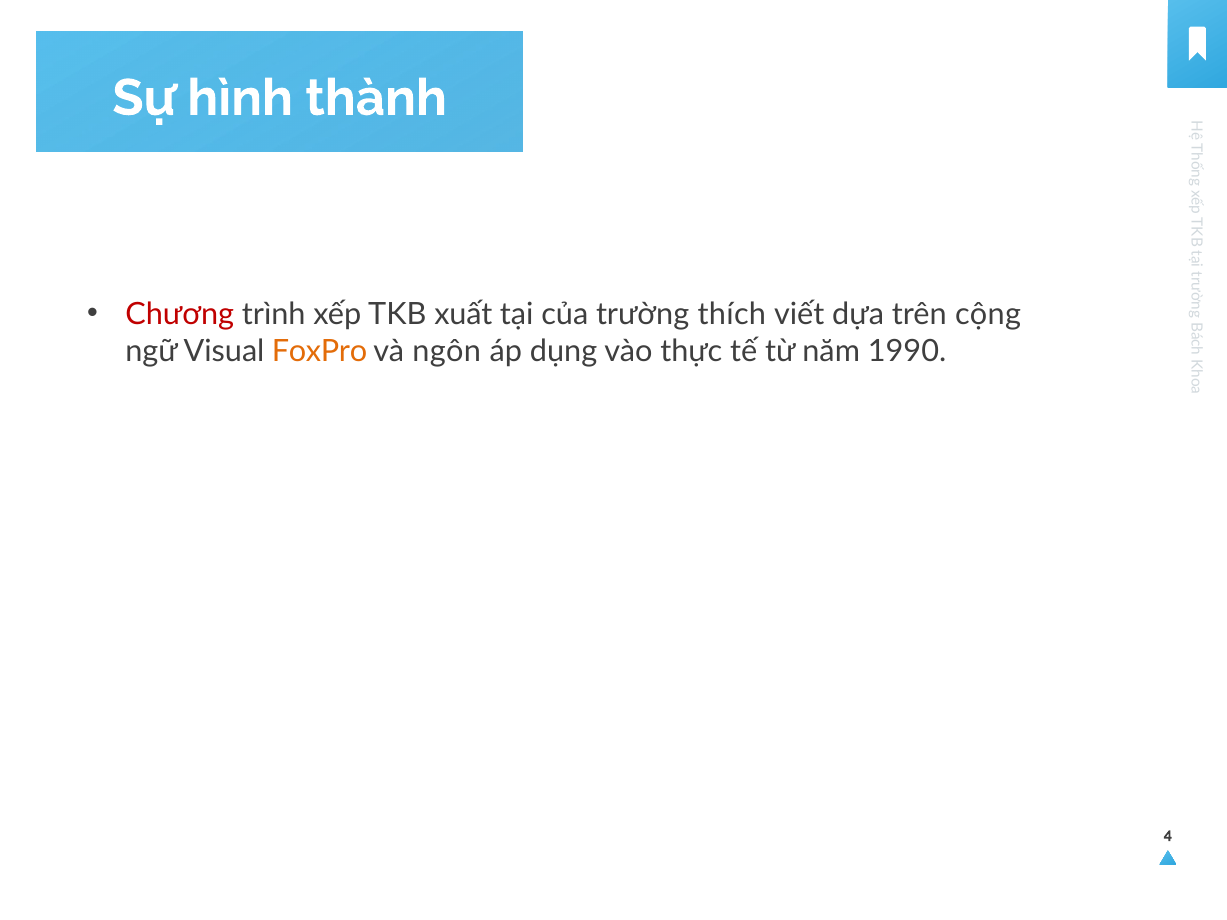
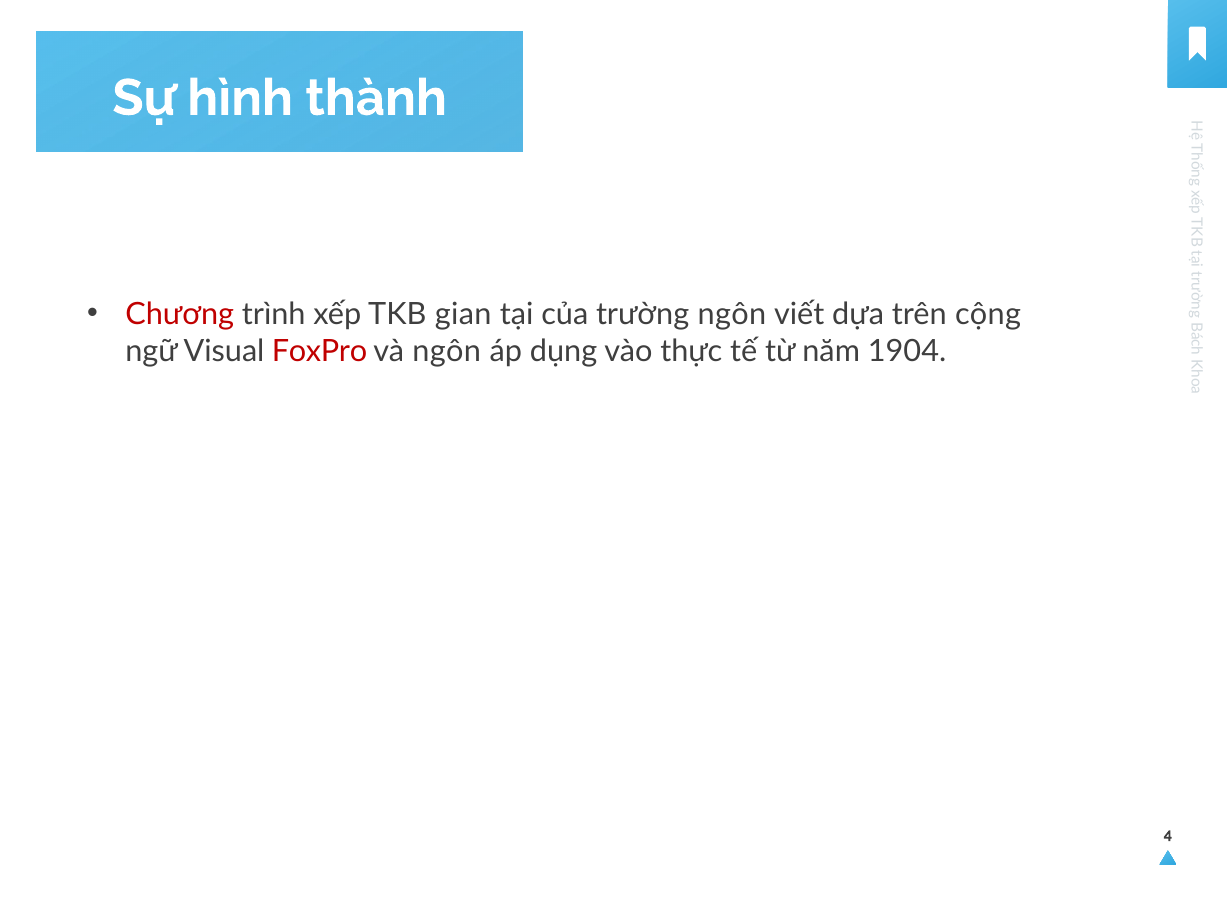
xuất: xuất -> gian
trường thích: thích -> ngôn
FoxPro colour: orange -> red
1990: 1990 -> 1904
